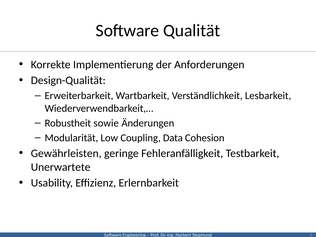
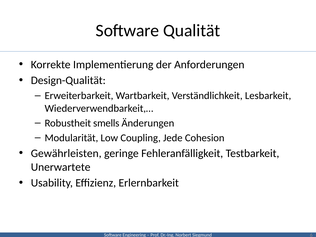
sowie: sowie -> smells
Data: Data -> Jede
